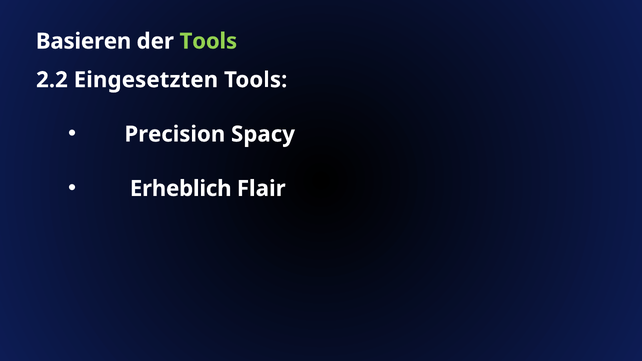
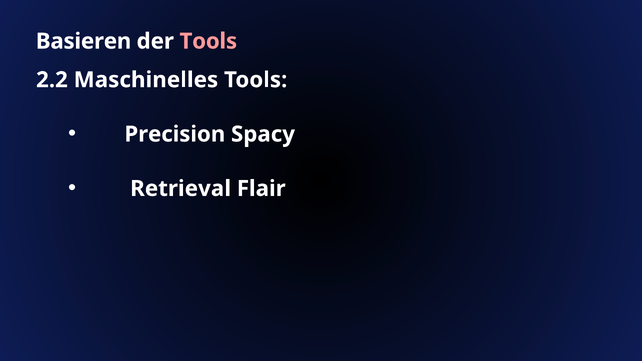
Tools at (208, 41) colour: light green -> pink
Eingesetzten: Eingesetzten -> Maschinelles
Erheblich: Erheblich -> Retrieval
